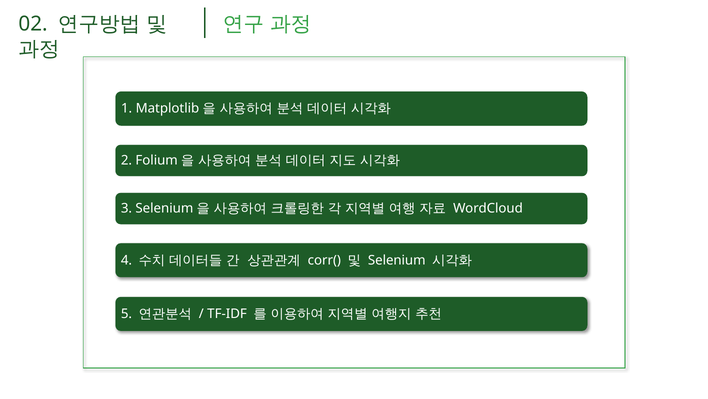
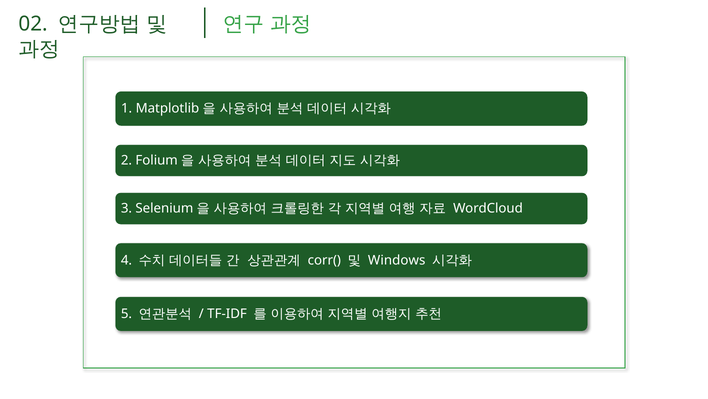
Selenium: Selenium -> Windows
